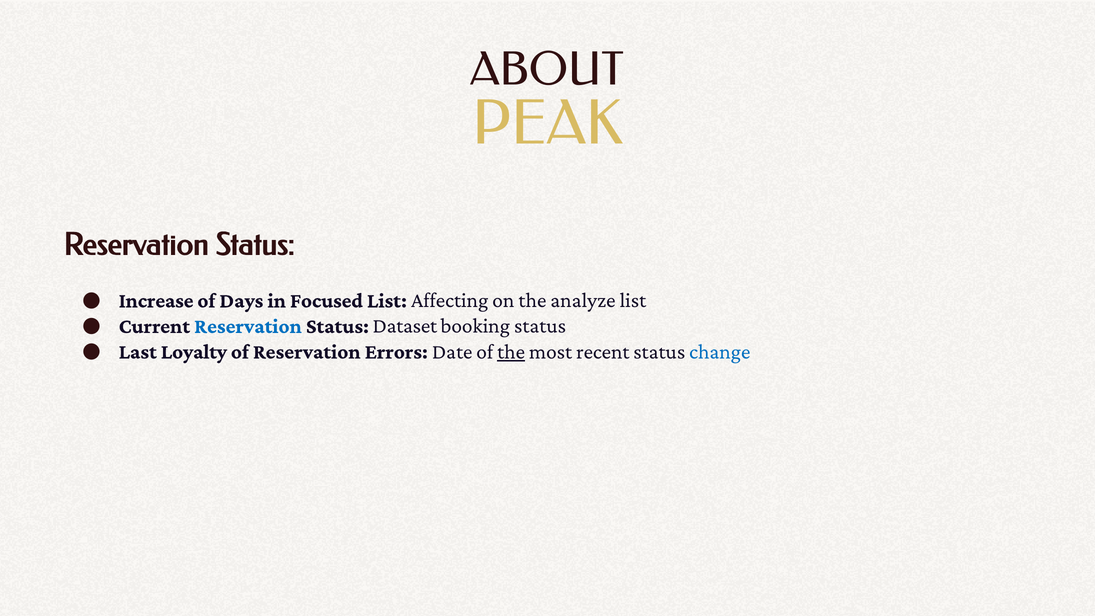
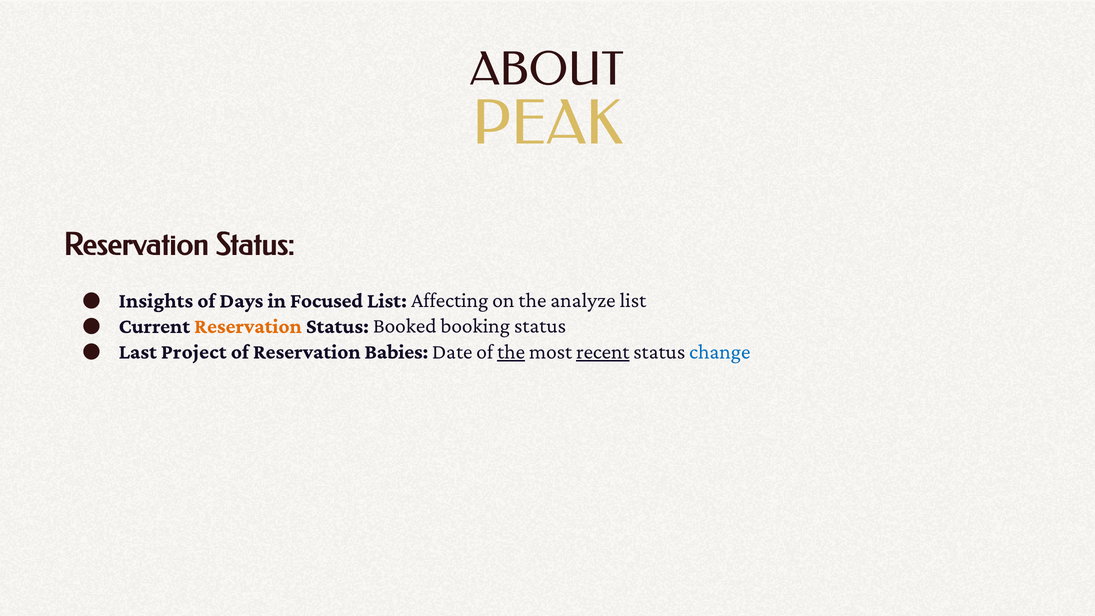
Increase: Increase -> Insights
Reservation at (248, 326) colour: blue -> orange
Dataset: Dataset -> Booked
Loyalty: Loyalty -> Project
Errors: Errors -> Babies
recent underline: none -> present
